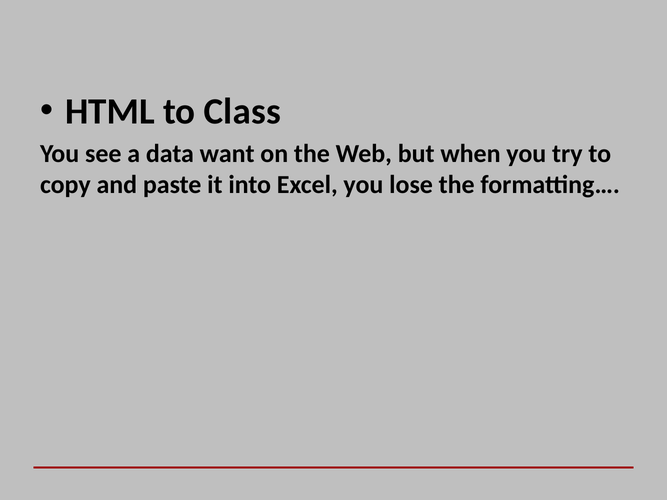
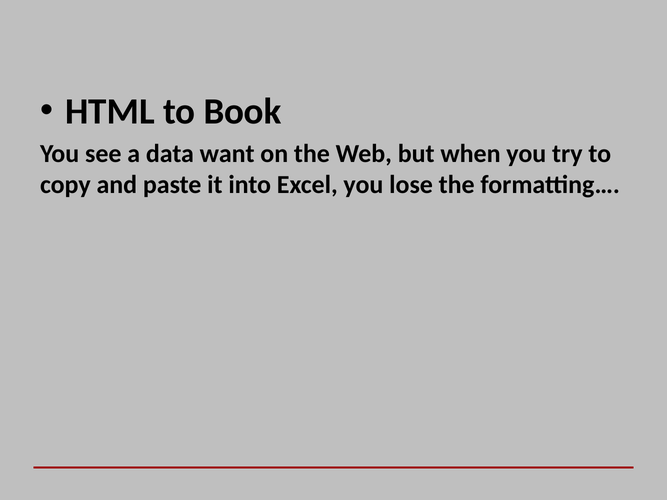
Class: Class -> Book
